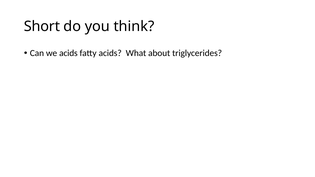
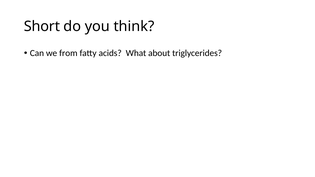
we acids: acids -> from
